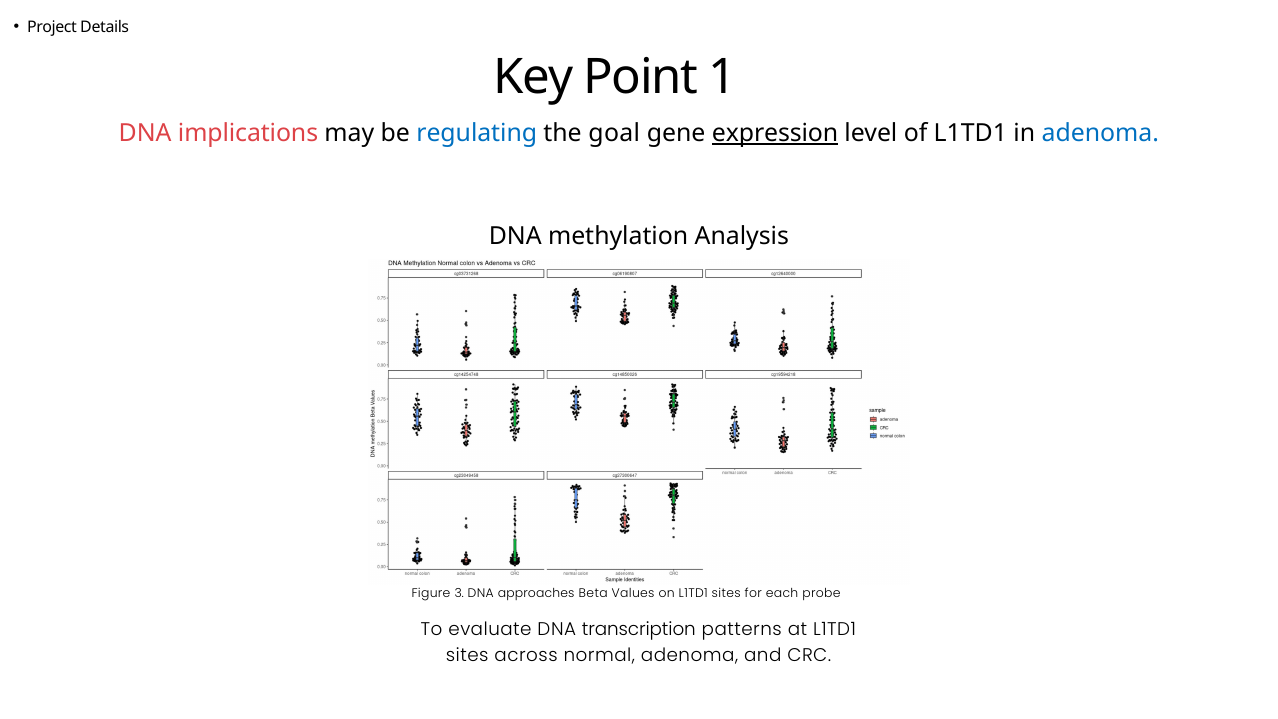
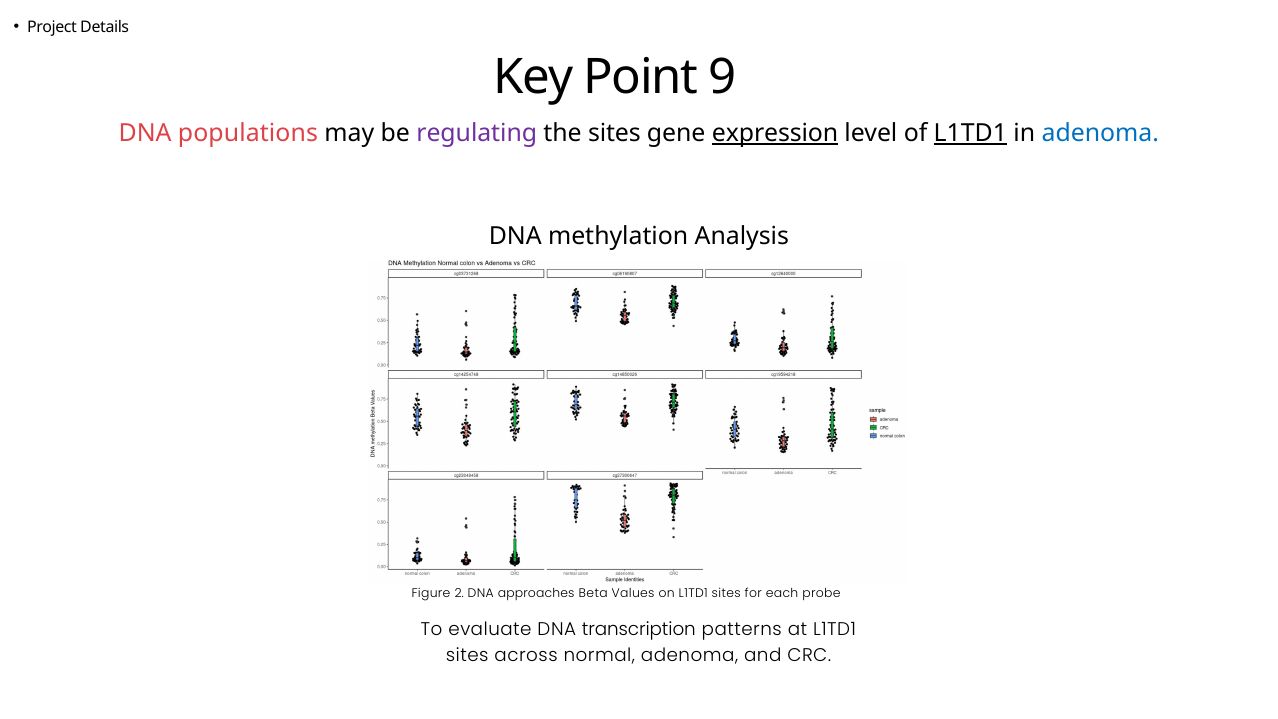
1: 1 -> 9
implications: implications -> populations
regulating colour: blue -> purple
the goal: goal -> sites
L1TD1 at (970, 133) underline: none -> present
3: 3 -> 2
